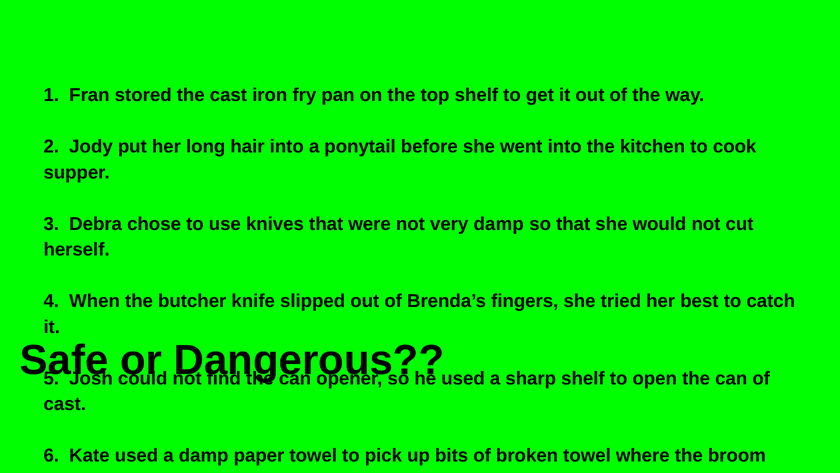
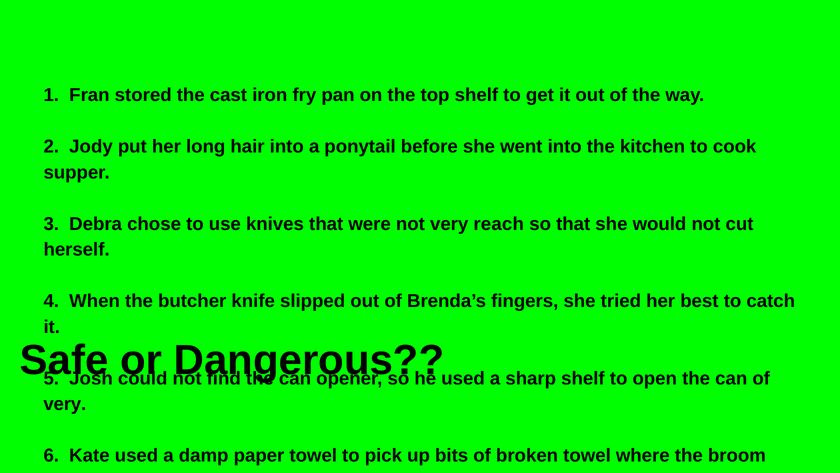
very damp: damp -> reach
cast at (65, 404): cast -> very
